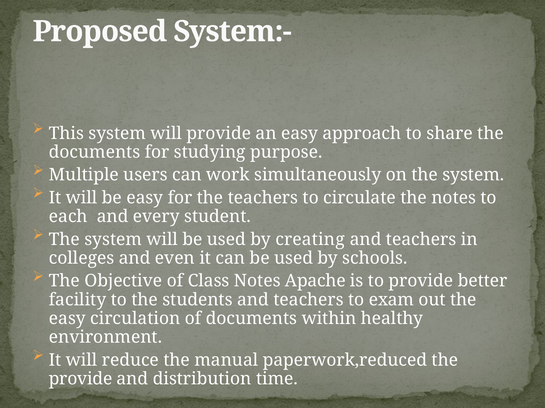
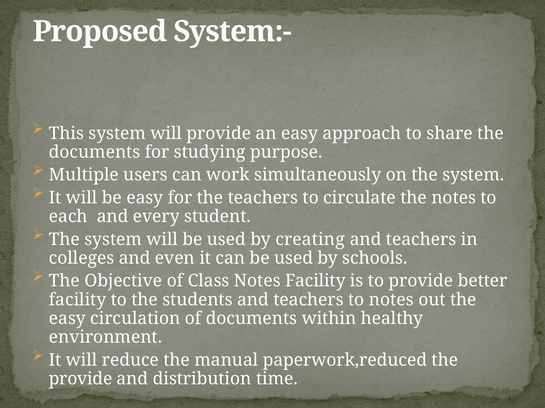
Notes Apache: Apache -> Facility
to exam: exam -> notes
